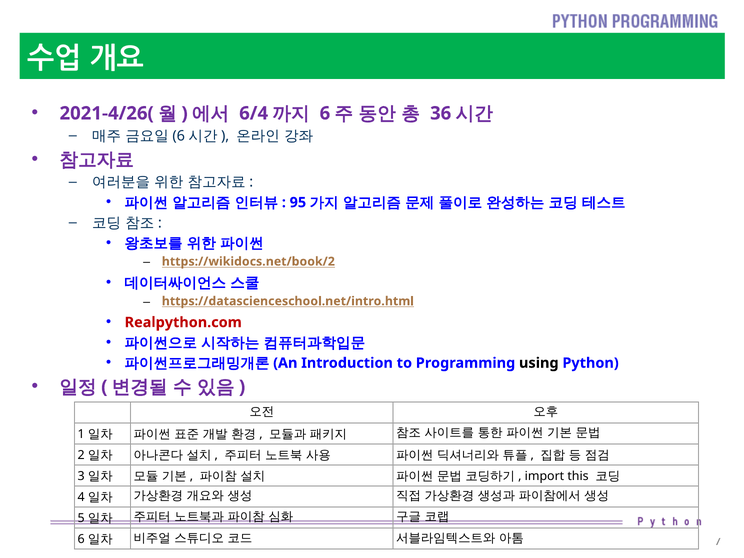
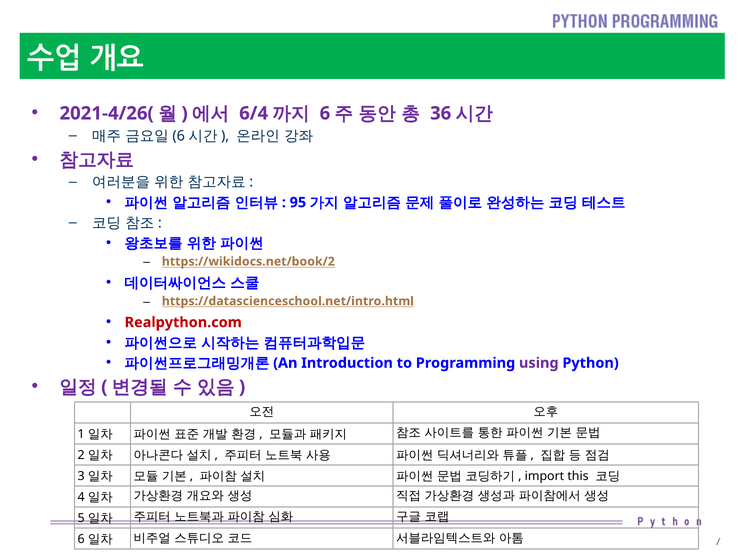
using colour: black -> purple
